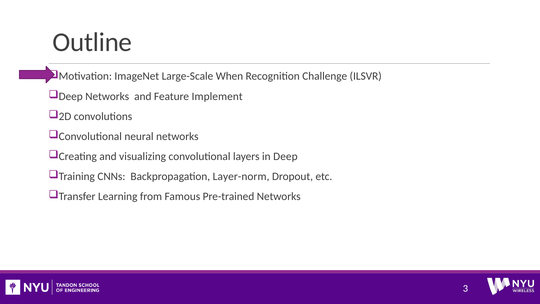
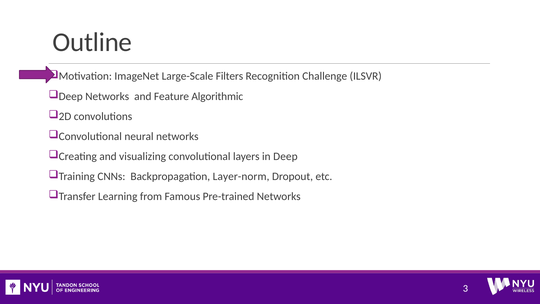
When: When -> Filters
Implement: Implement -> Algorithmic
